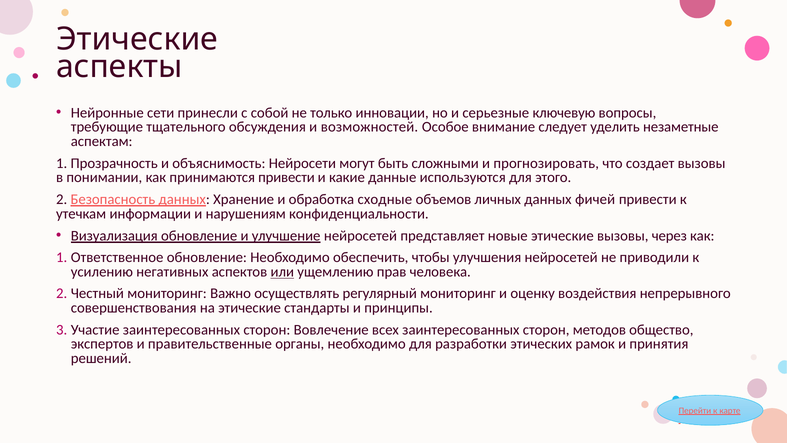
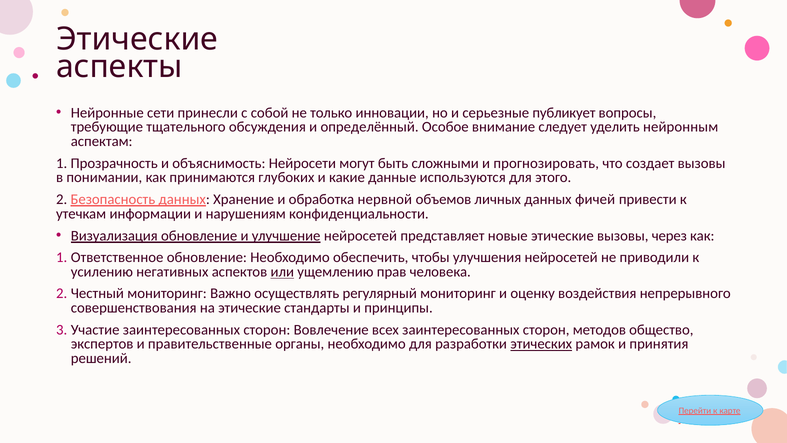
ключевую: ключевую -> публикует
возможностей: возможностей -> определённый
незаметные: незаметные -> нейронным
принимаются привести: привести -> глубоких
сходные: сходные -> нервной
этических underline: none -> present
